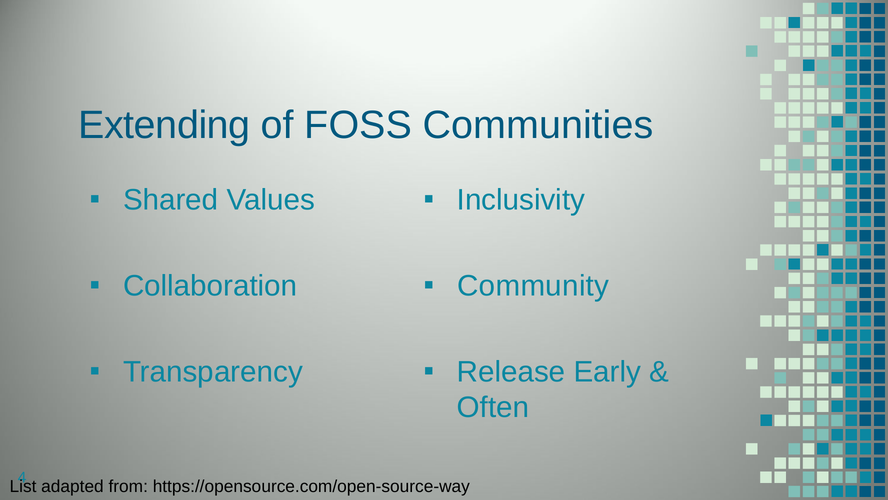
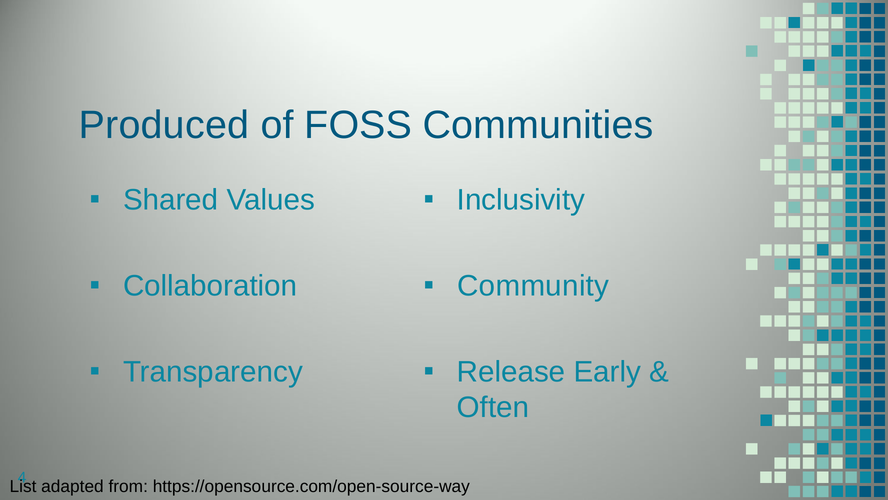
Extending: Extending -> Produced
